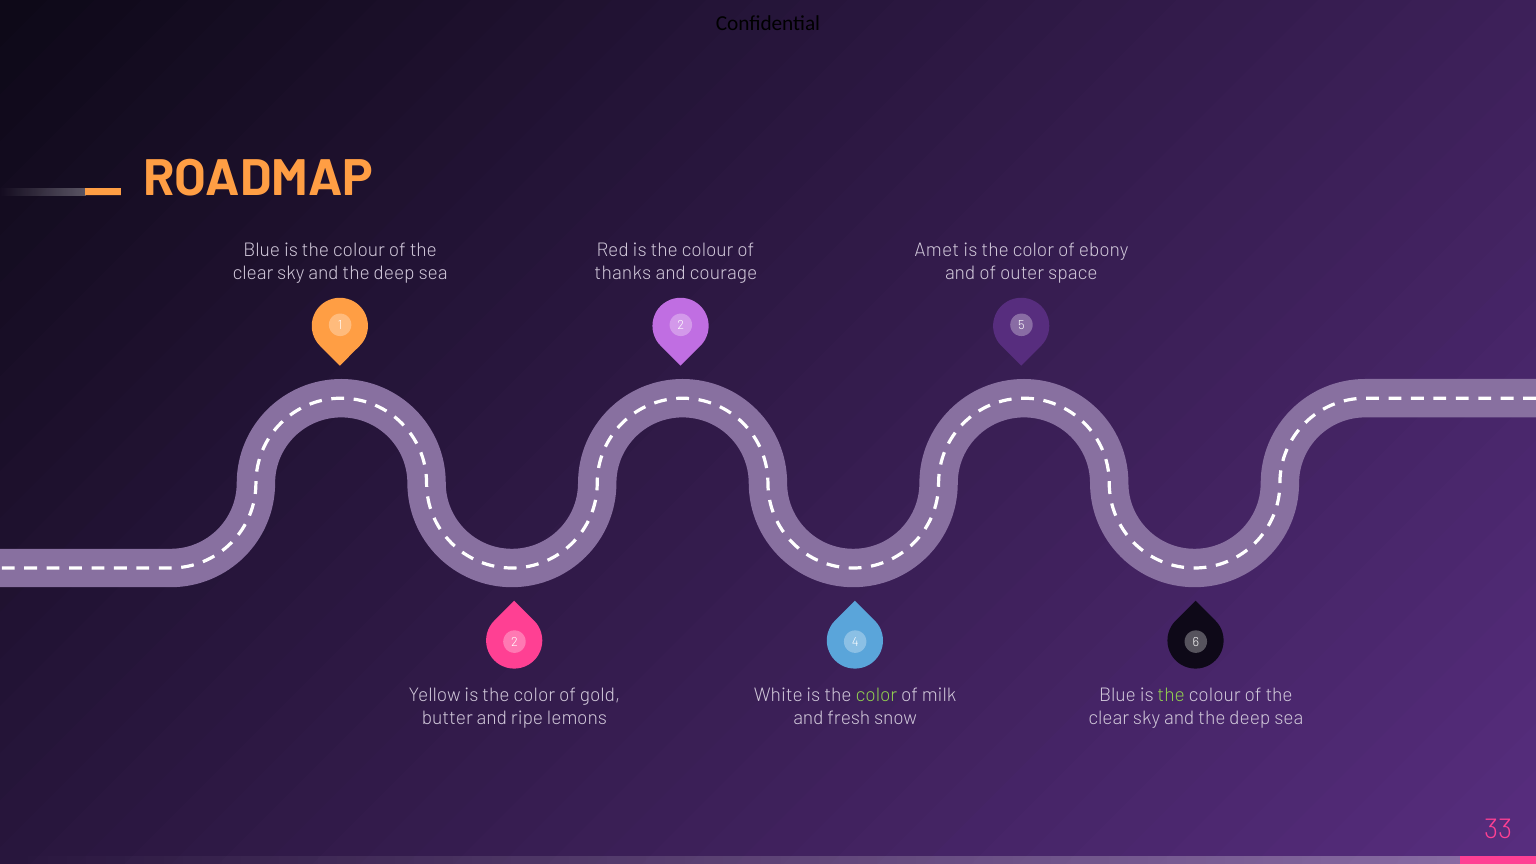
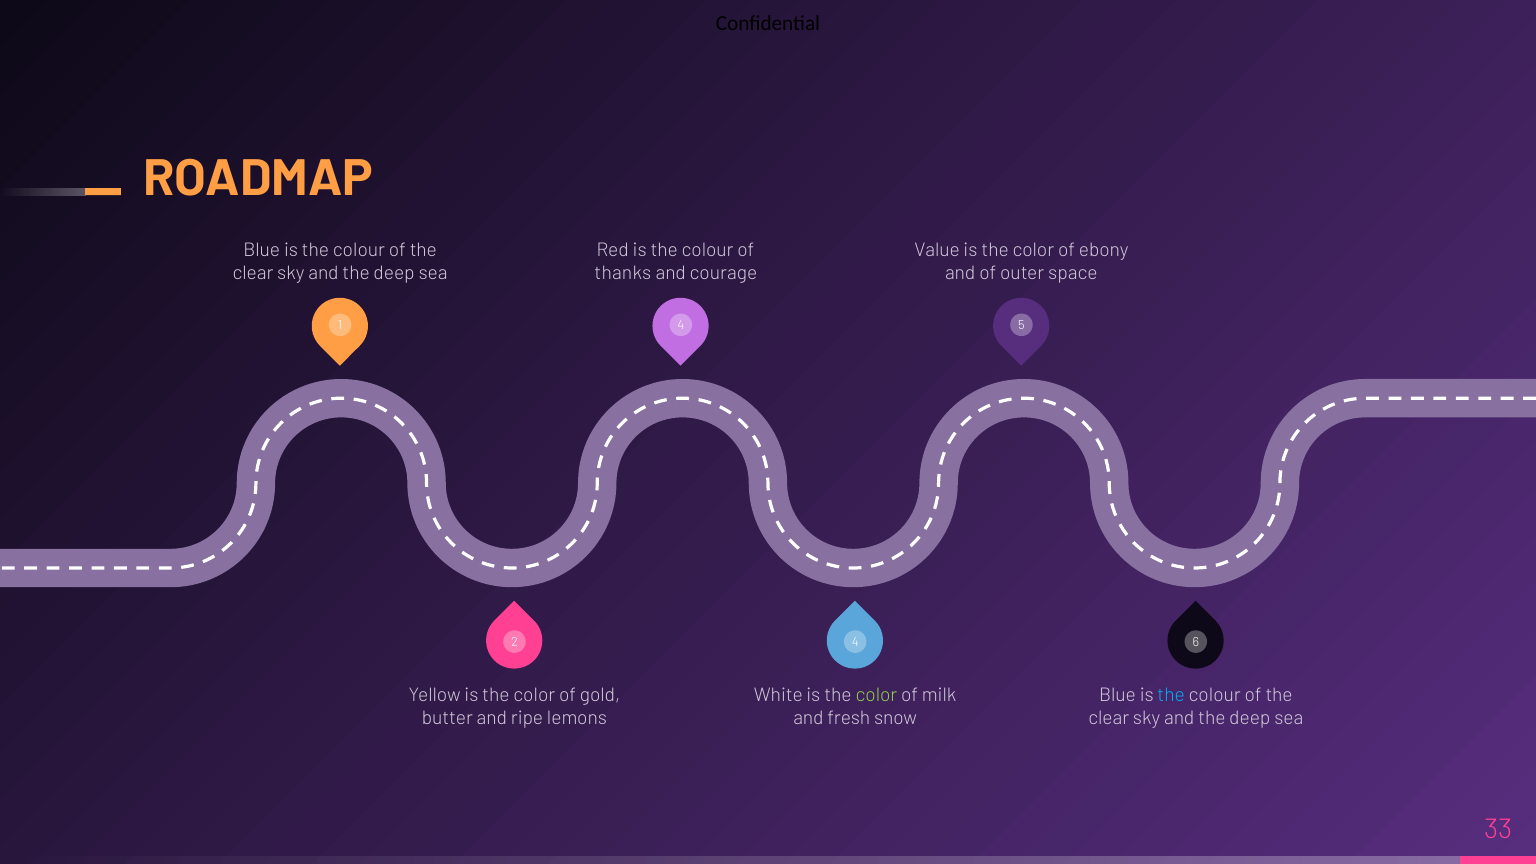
Amet: Amet -> Value
1 2: 2 -> 4
the at (1171, 695) colour: light green -> light blue
